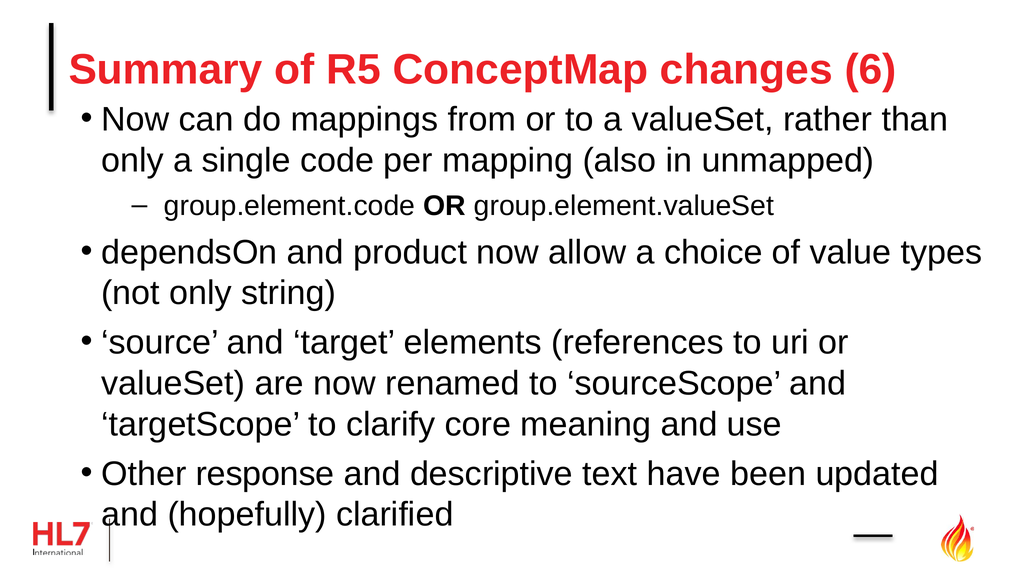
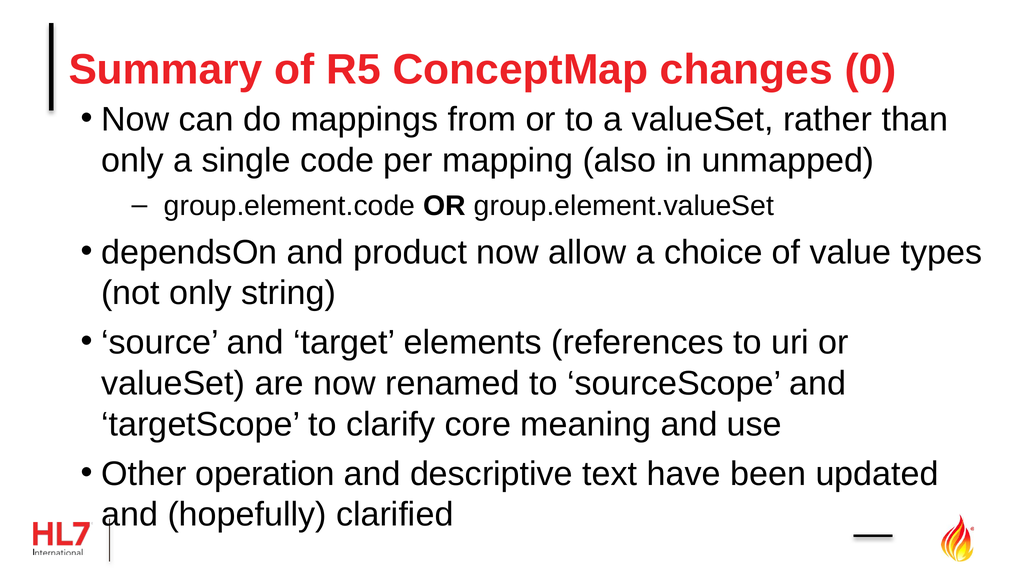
6: 6 -> 0
response: response -> operation
